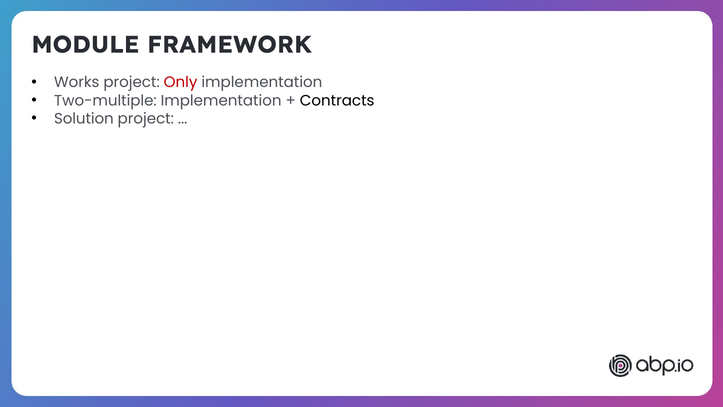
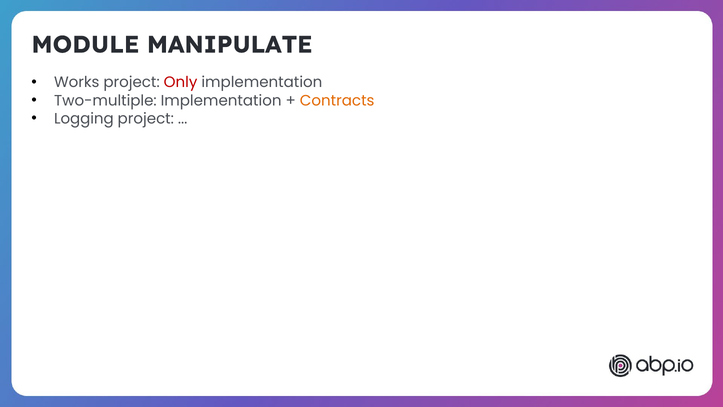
FRAMEWORK: FRAMEWORK -> MANIPULATE
Contracts colour: black -> orange
Solution: Solution -> Logging
